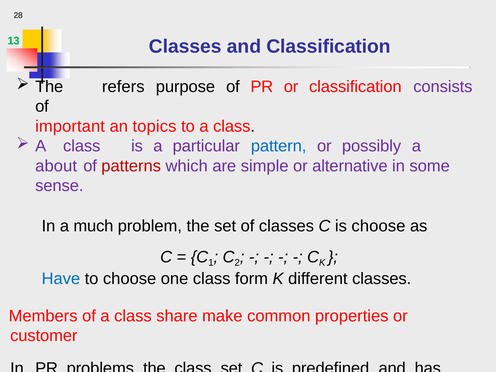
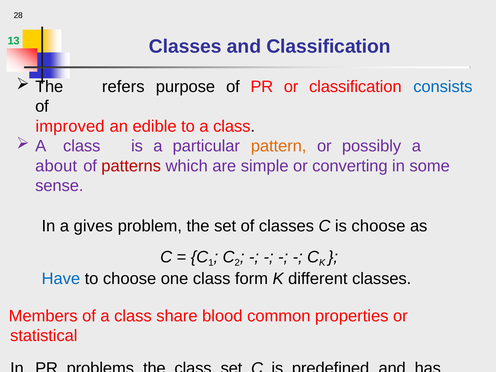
consists colour: purple -> blue
important: important -> improved
topics: topics -> edible
pattern colour: blue -> orange
alternative: alternative -> converting
much: much -> gives
make: make -> blood
customer: customer -> statistical
